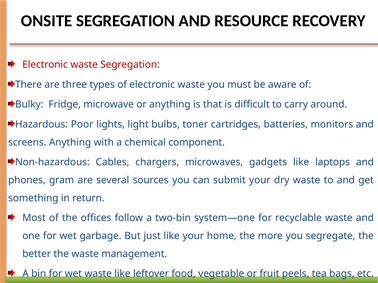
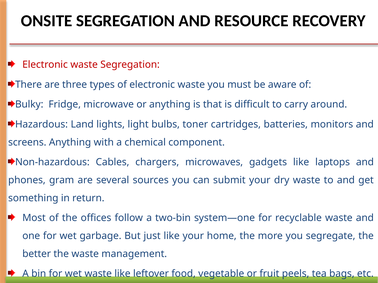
Poor: Poor -> Land
